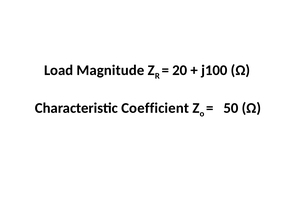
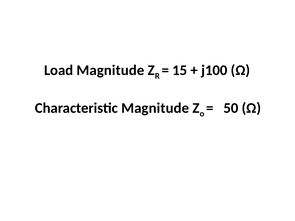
20: 20 -> 15
Characteristic Coefficient: Coefficient -> Magnitude
